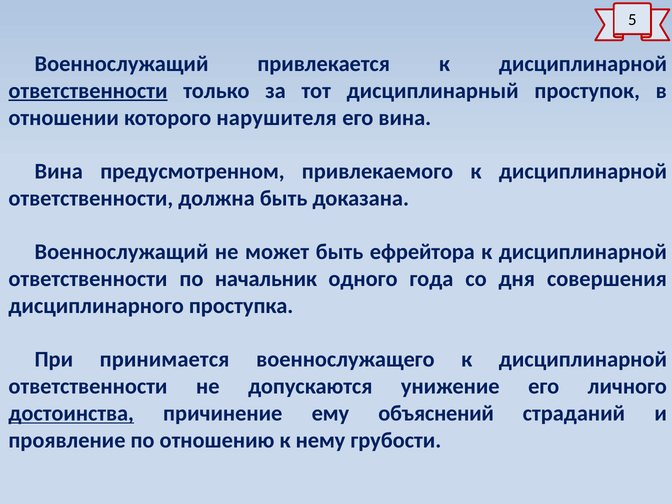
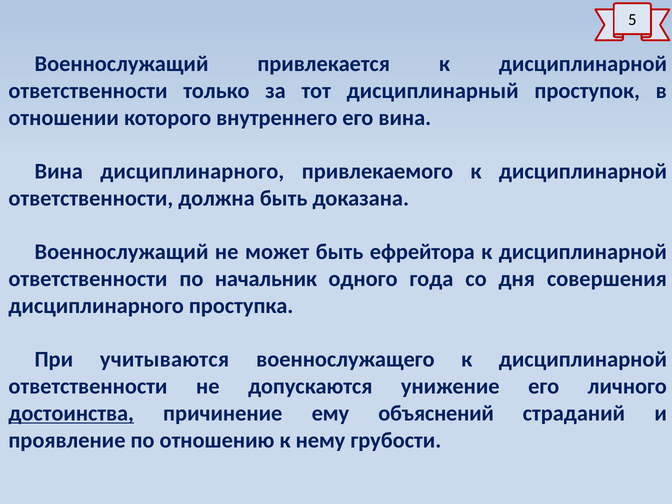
ответственности at (88, 91) underline: present -> none
нарушителя: нарушителя -> внутреннего
Вина предусмотренном: предусмотренном -> дисциплинарного
принимается: принимается -> учитываются
